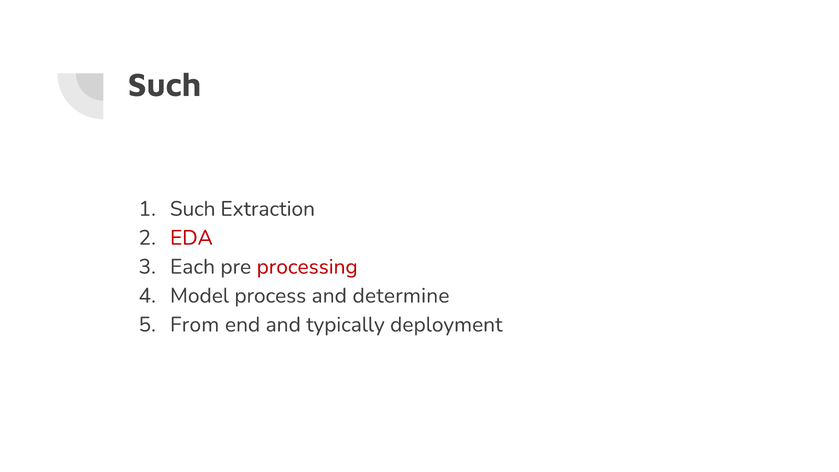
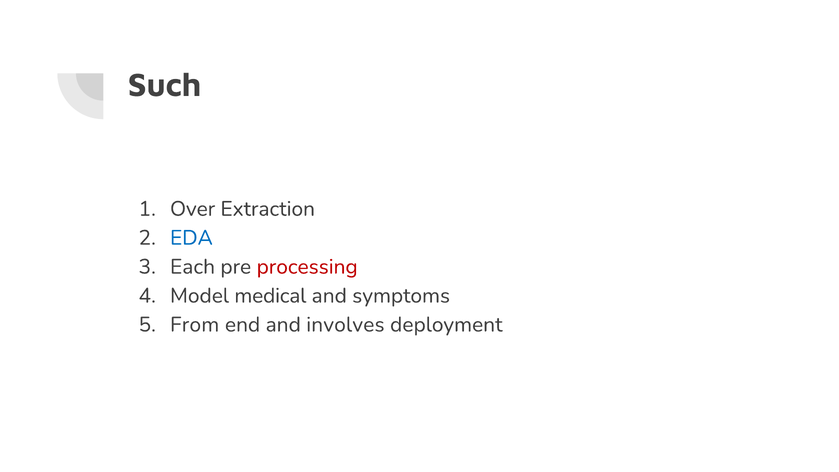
Such at (193, 209): Such -> Over
EDA colour: red -> blue
process: process -> medical
determine: determine -> symptoms
typically: typically -> involves
